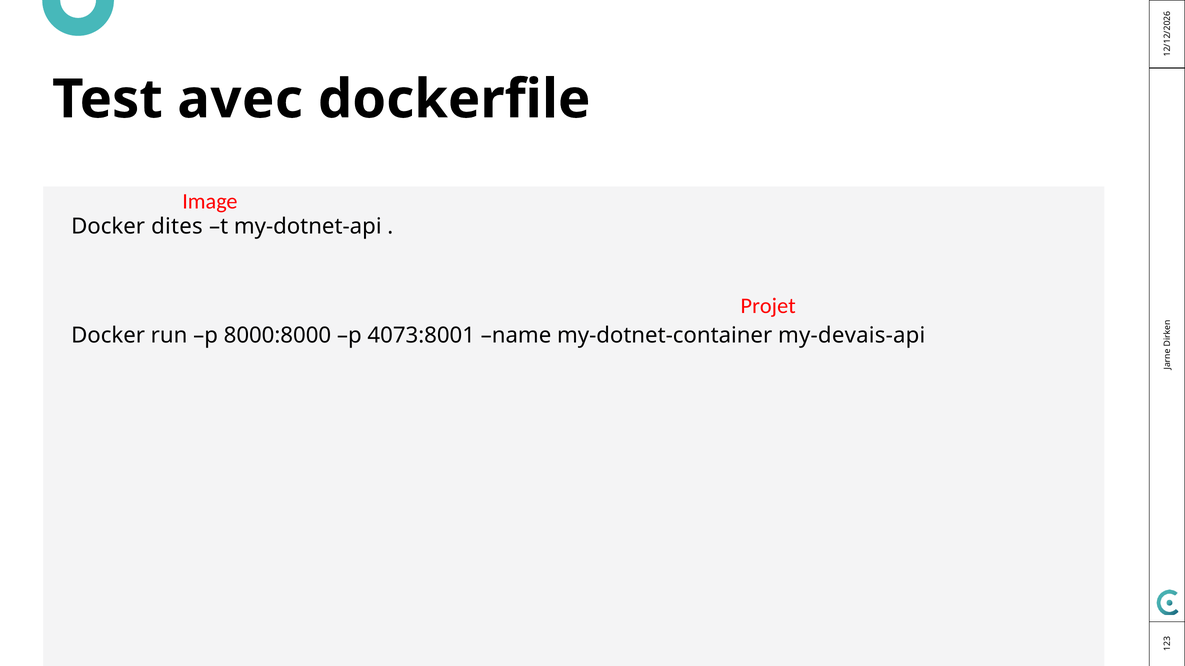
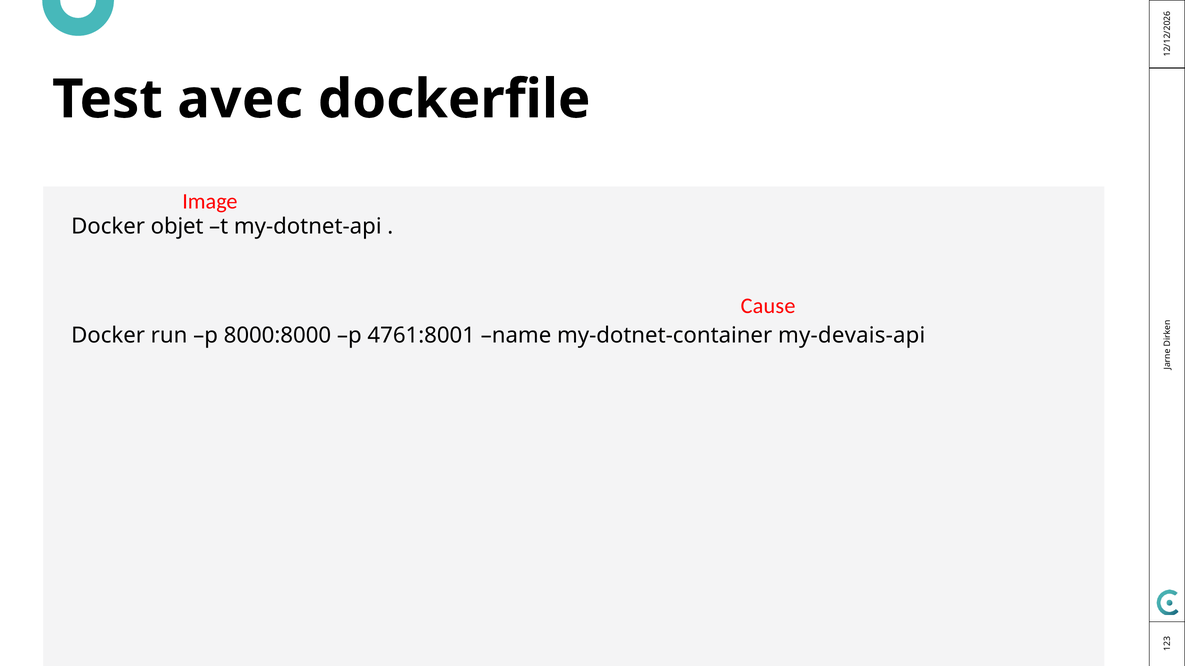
dites: dites -> objet
Projet: Projet -> Cause
4073:8001: 4073:8001 -> 4761:8001
